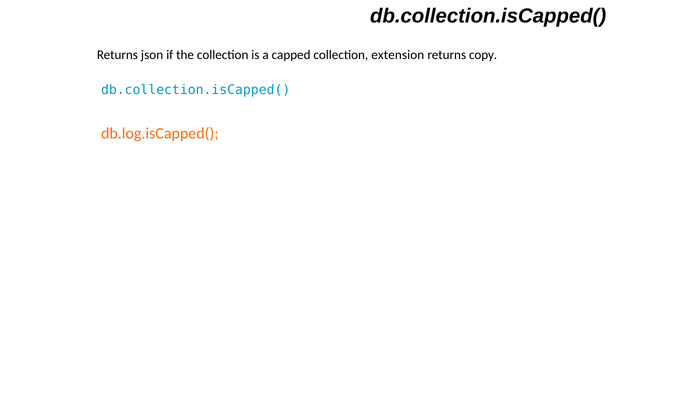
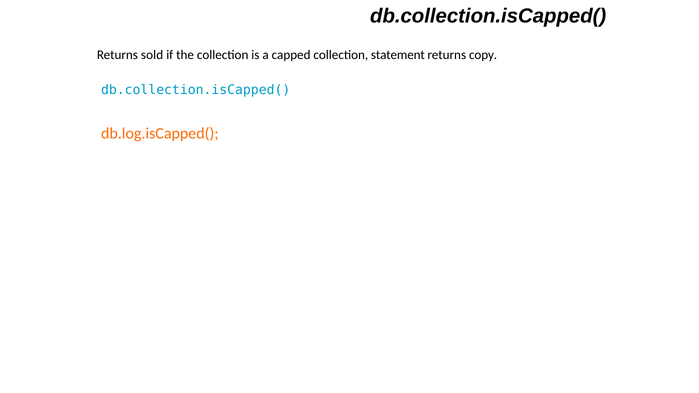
json: json -> sold
extension: extension -> statement
